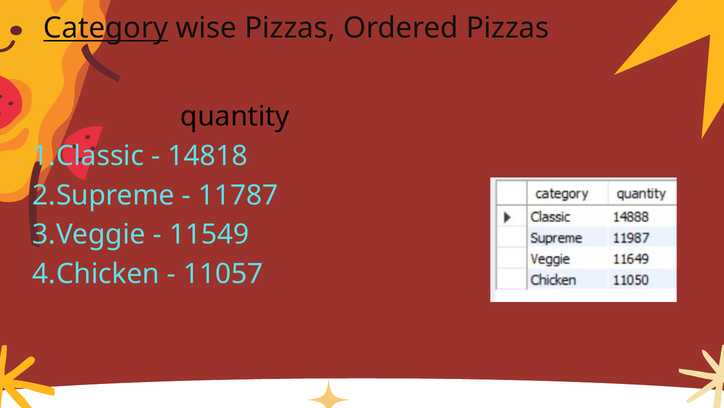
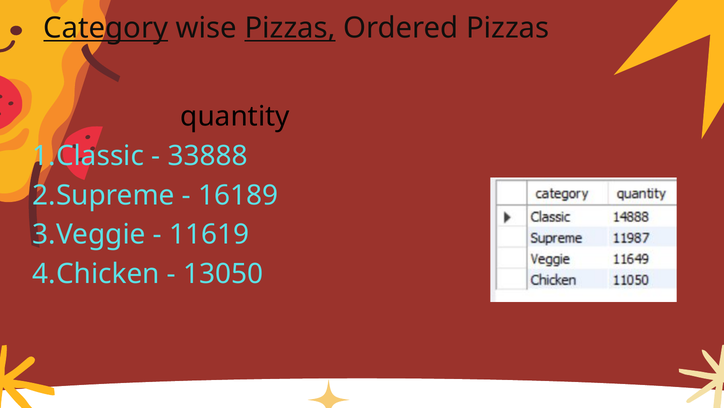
Pizzas at (290, 28) underline: none -> present
14818: 14818 -> 33888
11787: 11787 -> 16189
11549: 11549 -> 11619
11057: 11057 -> 13050
